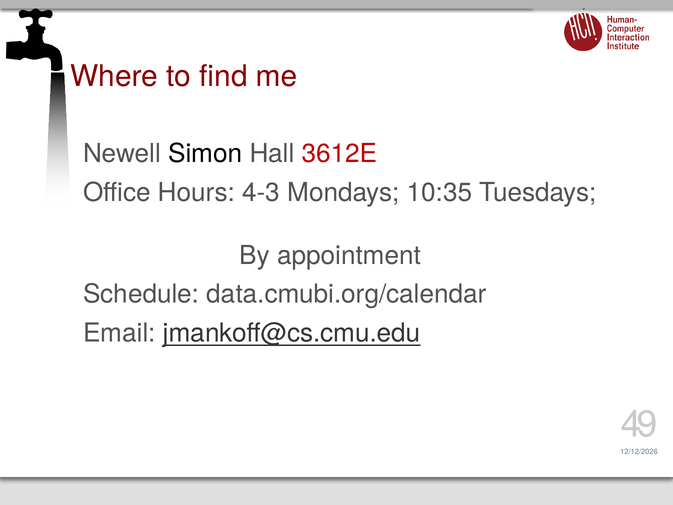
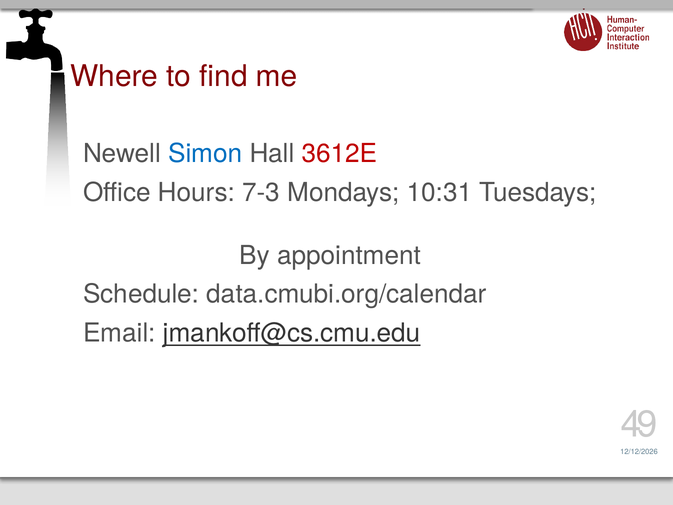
Simon colour: black -> blue
4-3: 4-3 -> 7-3
10:35: 10:35 -> 10:31
